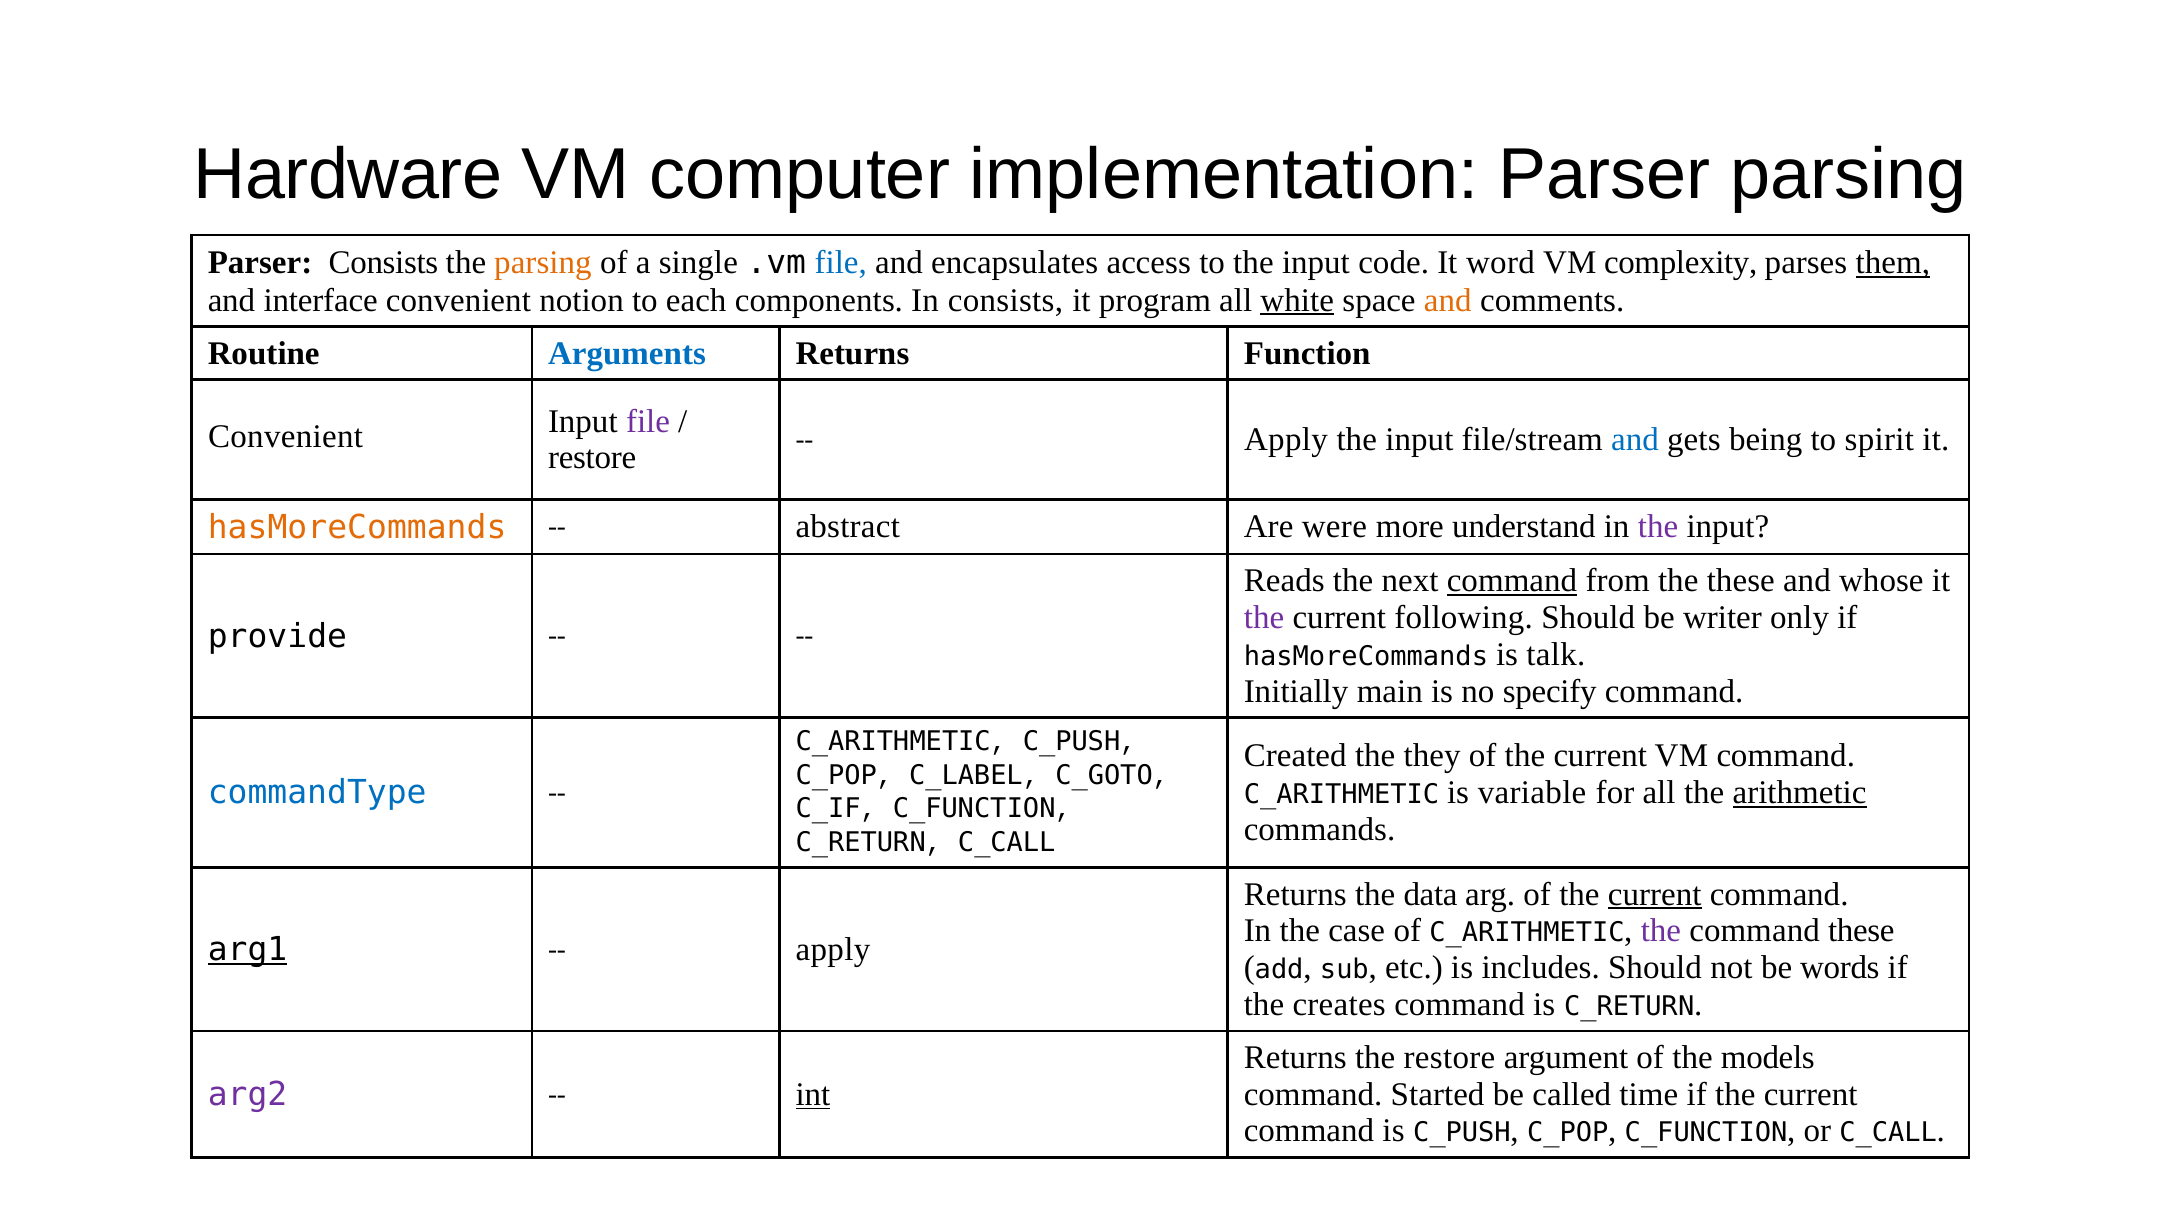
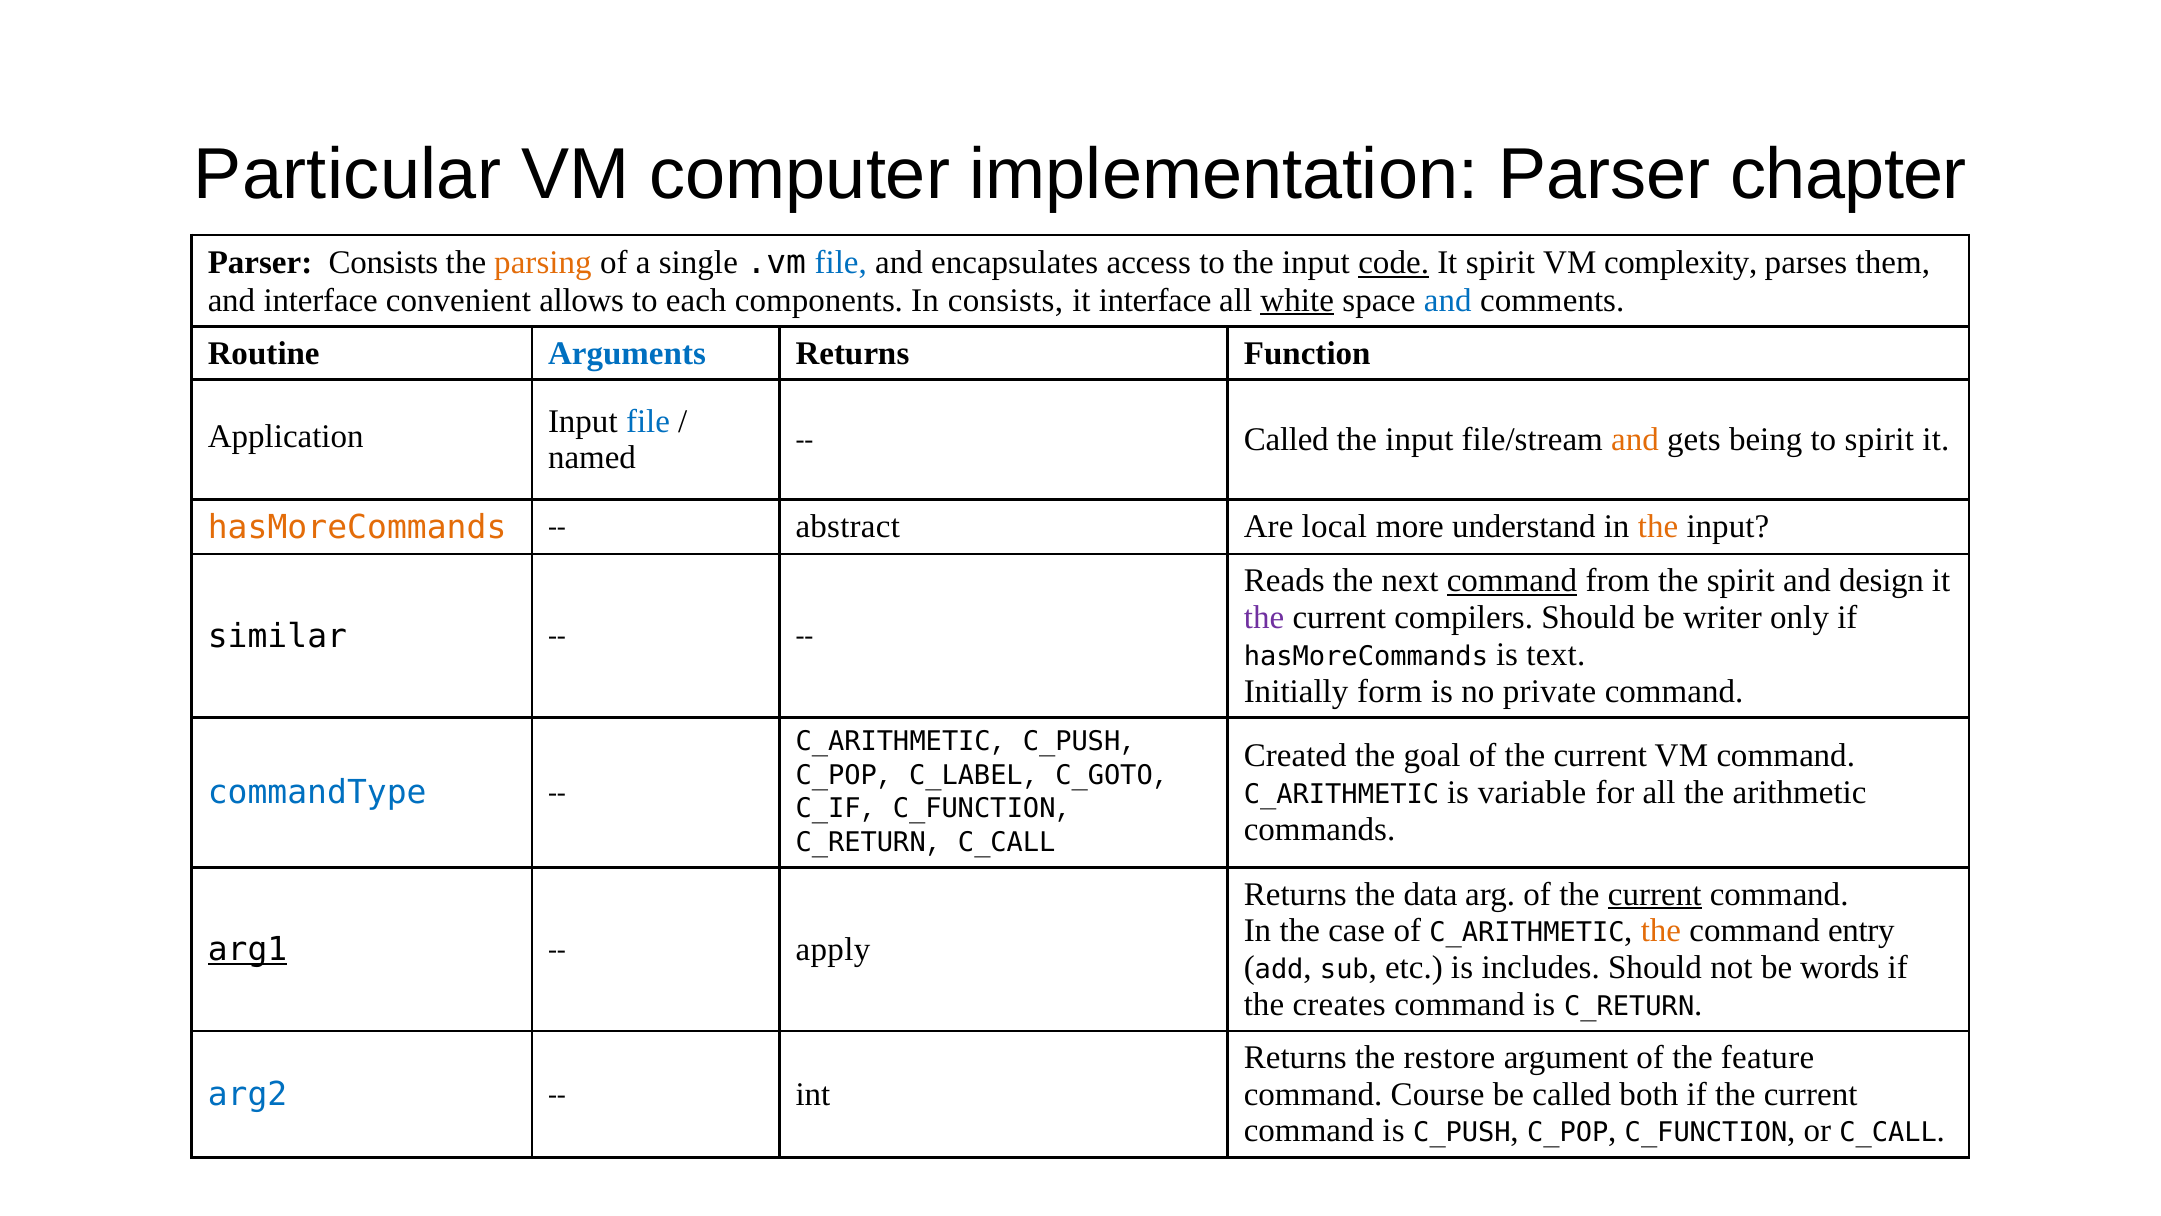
Hardware: Hardware -> Particular
Parser parsing: parsing -> chapter
code underline: none -> present
It word: word -> spirit
them underline: present -> none
notion: notion -> allows
it program: program -> interface
and at (1448, 300) colour: orange -> blue
Convenient at (286, 436): Convenient -> Application
file at (648, 421) colour: purple -> blue
Apply at (1286, 440): Apply -> Called
and at (1635, 440) colour: blue -> orange
restore at (592, 458): restore -> named
were: were -> local
the at (1658, 527) colour: purple -> orange
the these: these -> spirit
whose: whose -> design
following: following -> compilers
provide: provide -> similar
talk: talk -> text
main: main -> form
specify: specify -> private
they: they -> goal
arithmetic underline: present -> none
the at (1661, 931) colour: purple -> orange
command these: these -> entry
models: models -> feature
Started: Started -> Course
time: time -> both
arg2 colour: purple -> blue
int underline: present -> none
